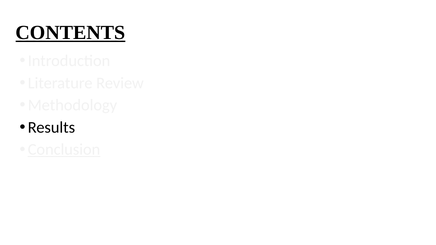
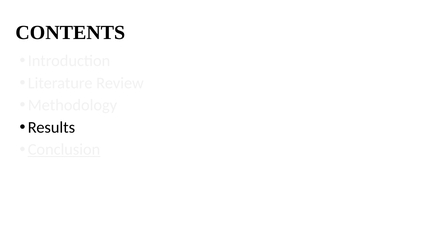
CONTENTS underline: present -> none
